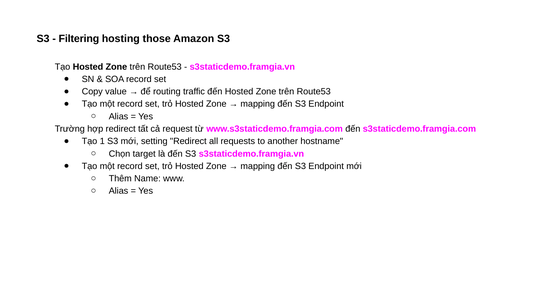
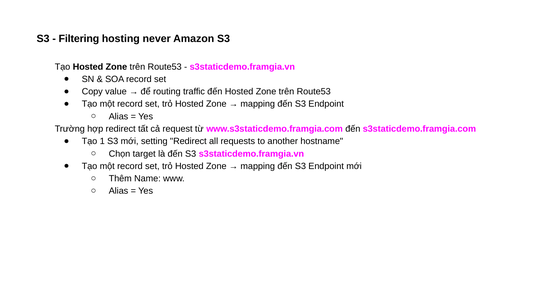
those: those -> never
